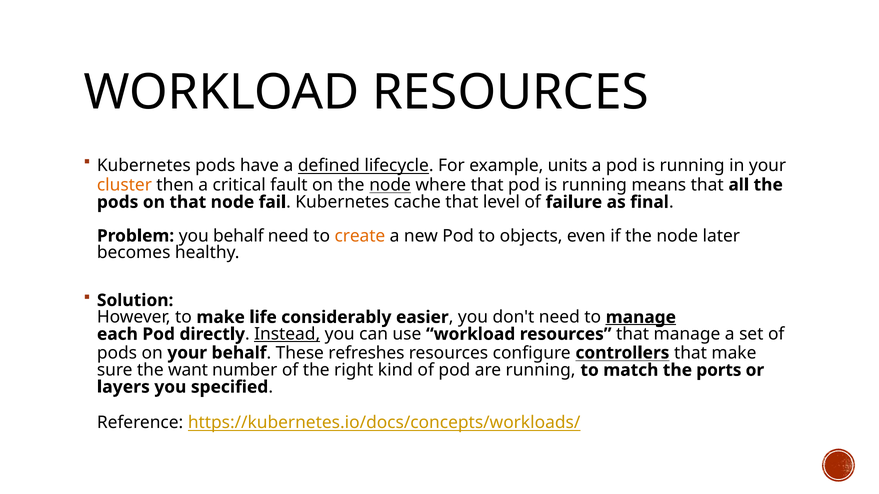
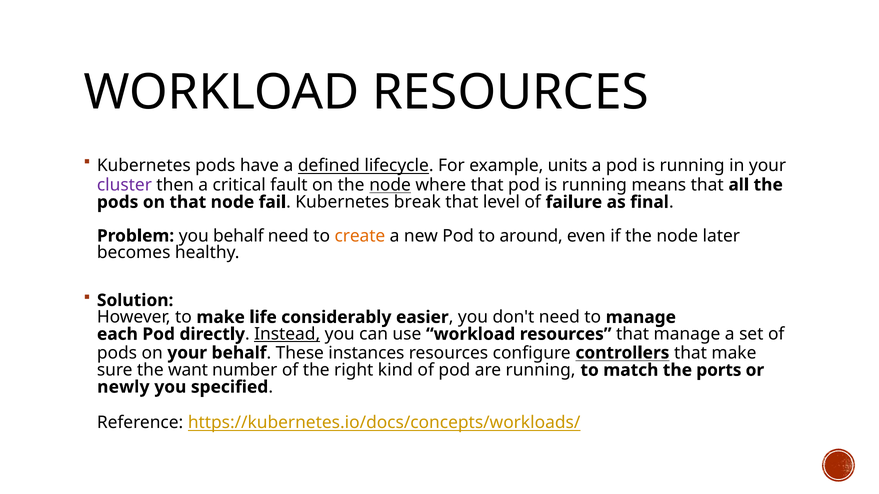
cluster colour: orange -> purple
cache: cache -> break
objects: objects -> around
manage at (641, 317) underline: present -> none
refreshes: refreshes -> instances
layers: layers -> newly
